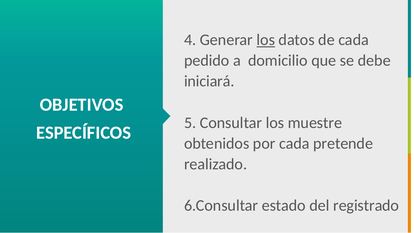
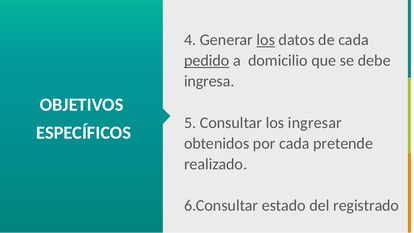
pedido underline: none -> present
iniciará: iniciará -> ingresa
muestre: muestre -> ingresar
